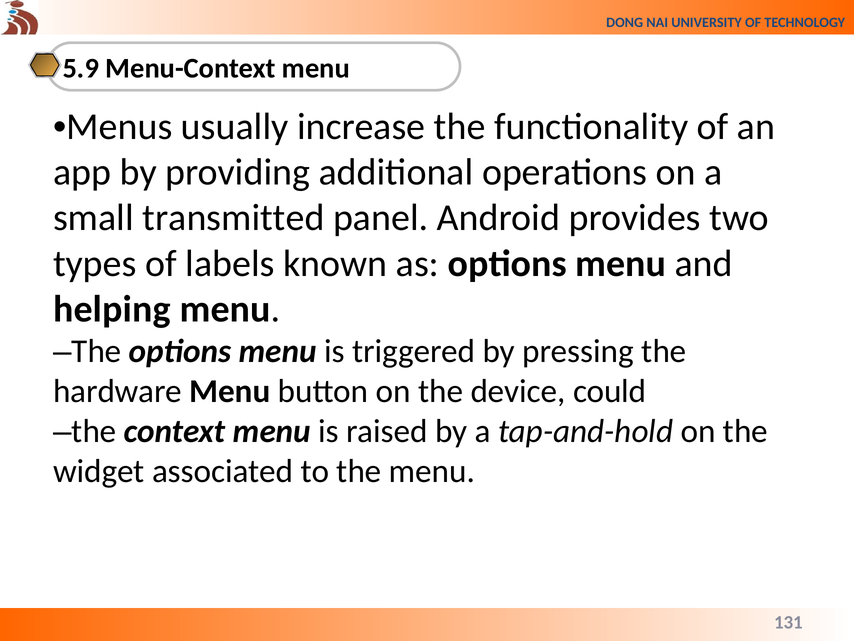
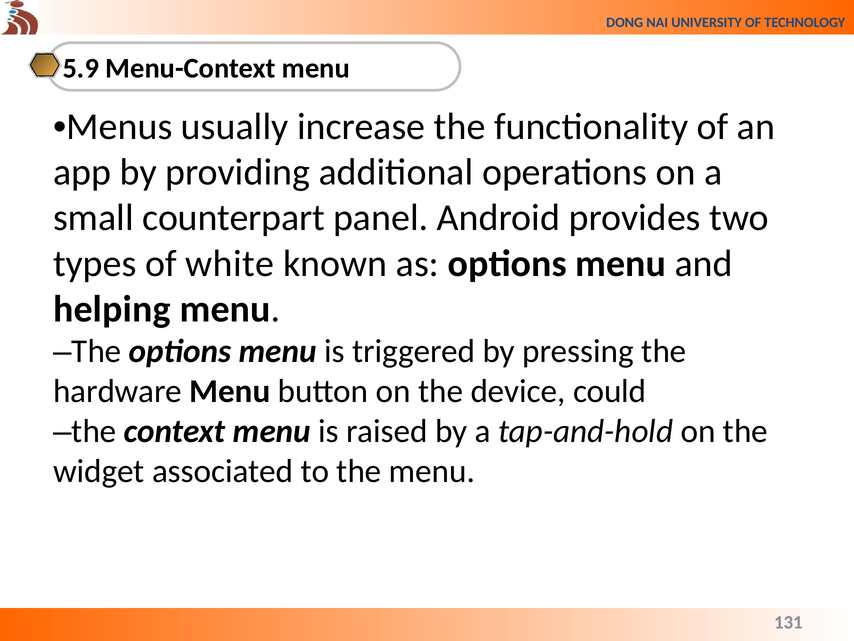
transmitted: transmitted -> counterpart
labels: labels -> white
